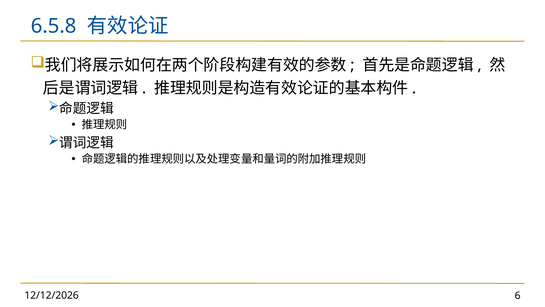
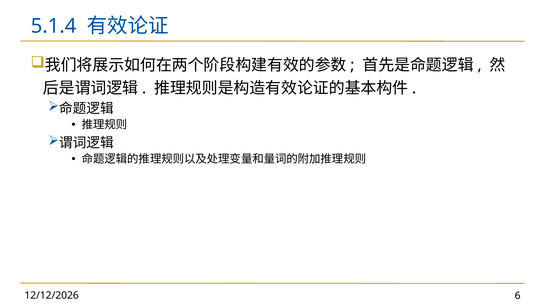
6.5.8: 6.5.8 -> 5.1.4
